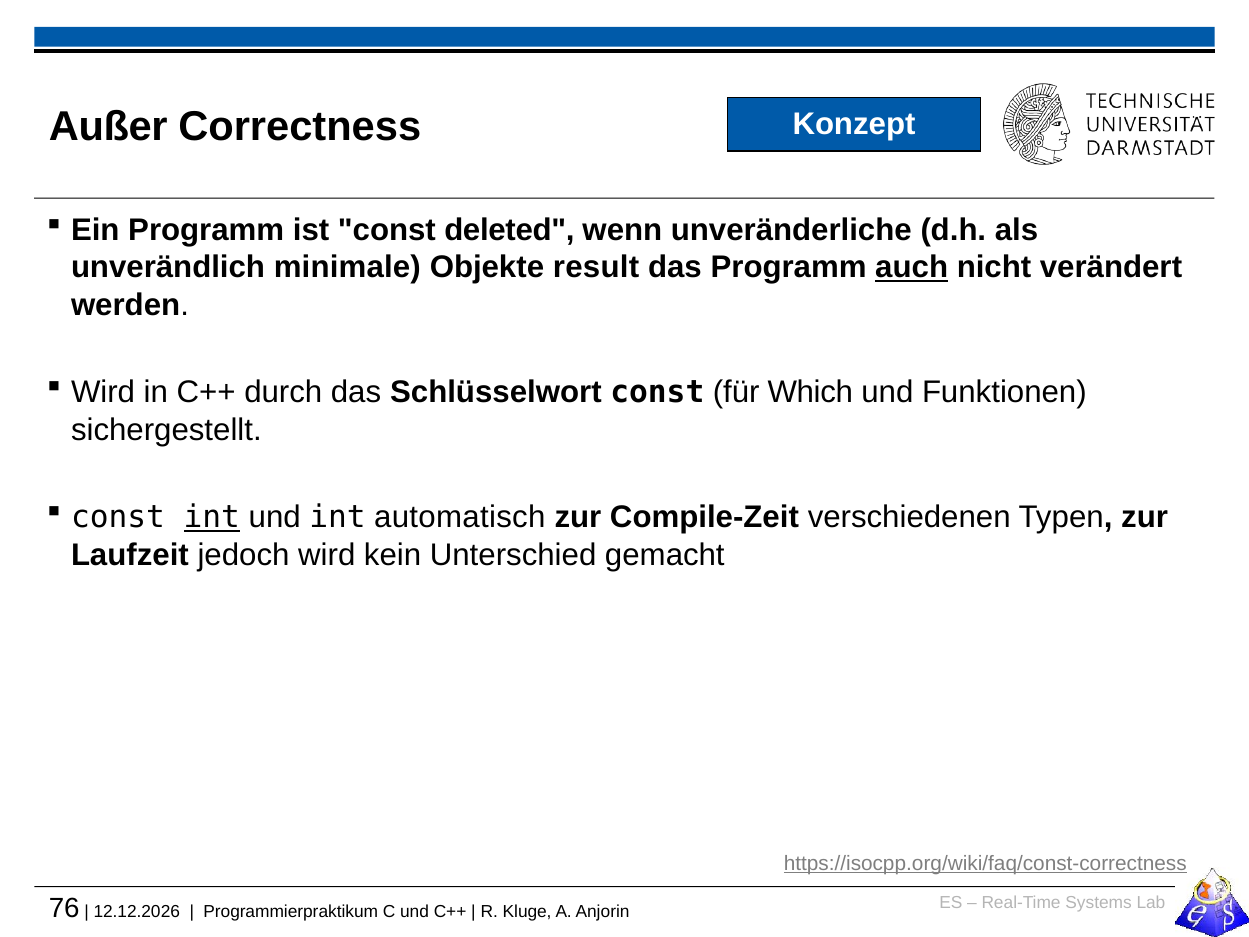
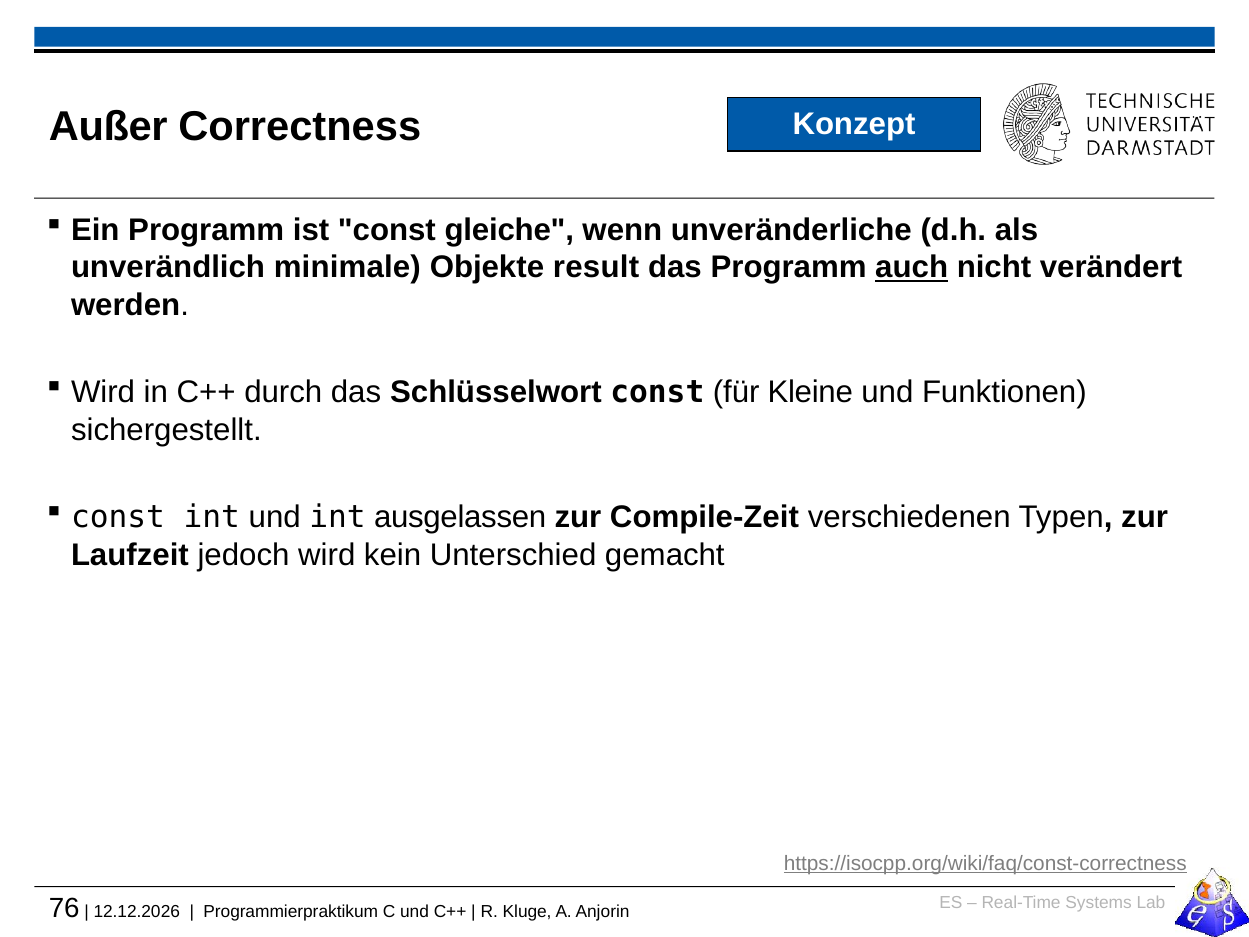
deleted: deleted -> gleiche
Which: Which -> Kleine
int at (212, 517) underline: present -> none
automatisch: automatisch -> ausgelassen
